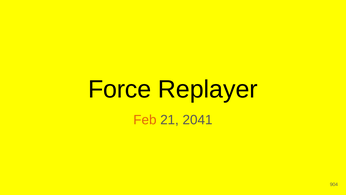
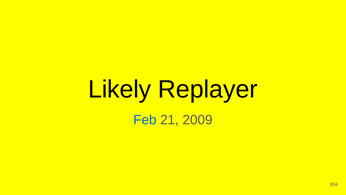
Force: Force -> Likely
Feb colour: orange -> blue
2041: 2041 -> 2009
